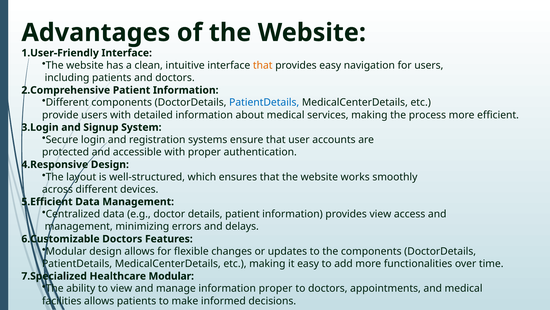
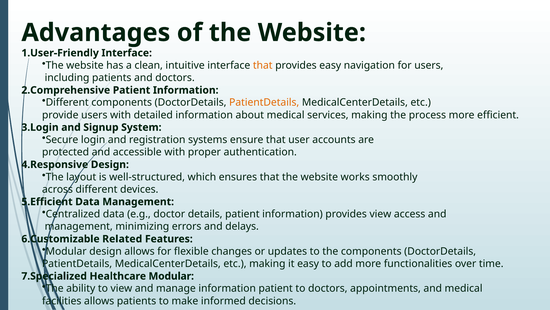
PatientDetails at (264, 102) colour: blue -> orange
Doctors at (122, 238): Doctors -> Related
information proper: proper -> patient
